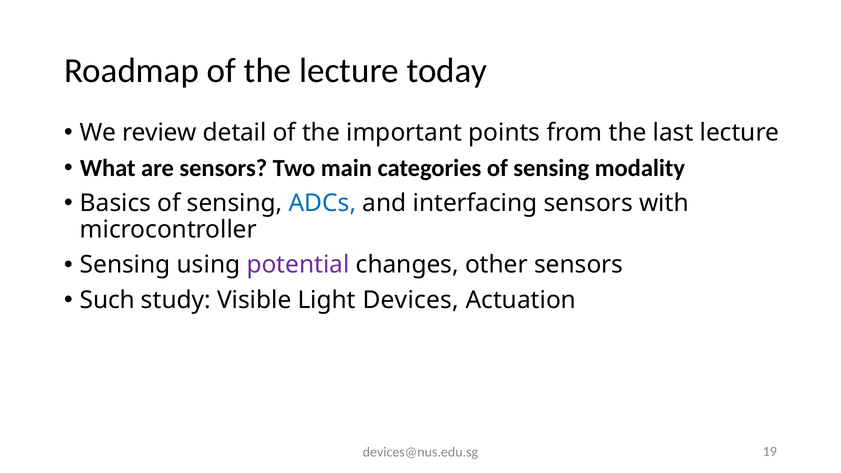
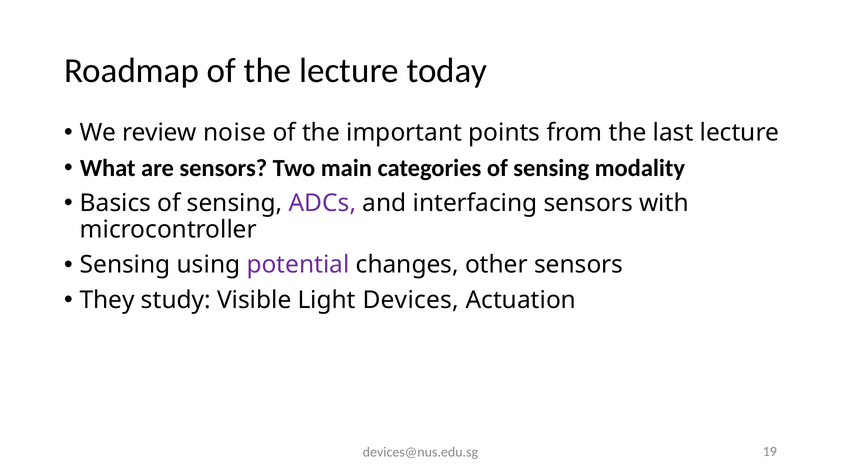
detail: detail -> noise
ADCs colour: blue -> purple
Such: Such -> They
